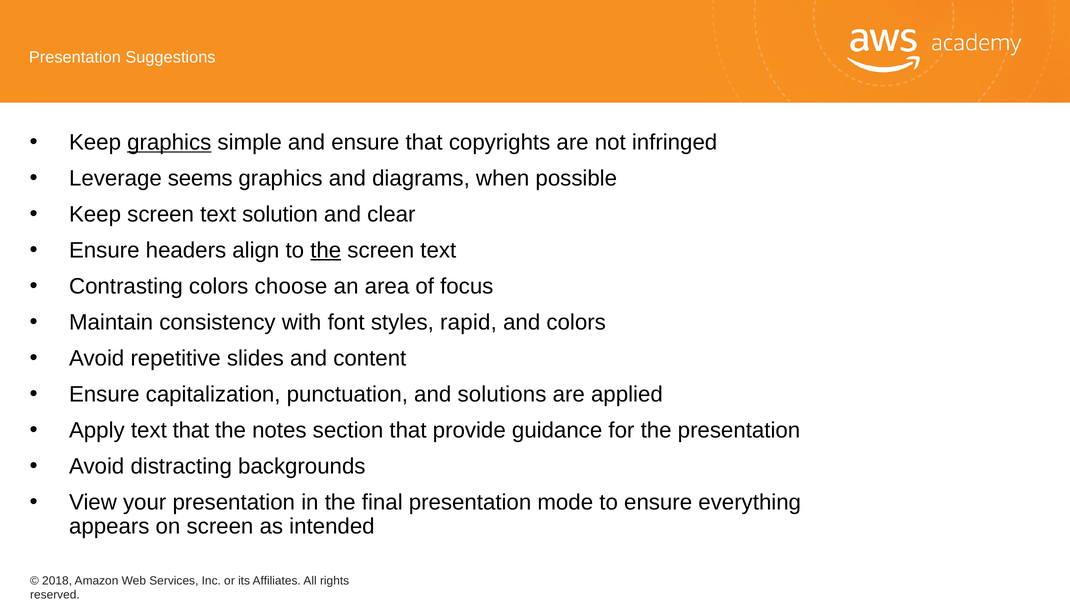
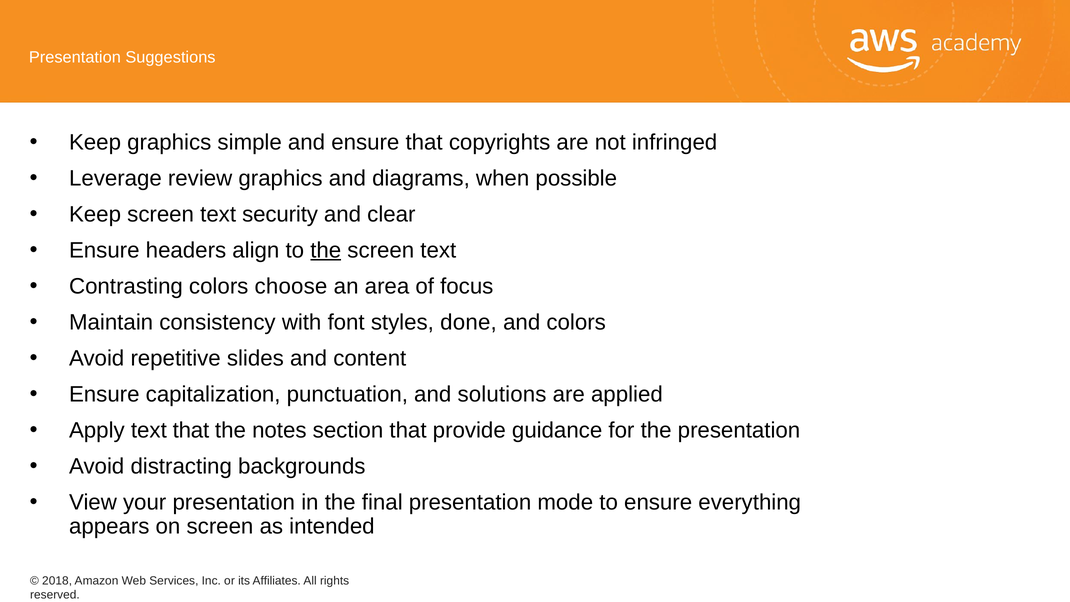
graphics at (169, 142) underline: present -> none
seems: seems -> review
solution: solution -> security
rapid: rapid -> done
